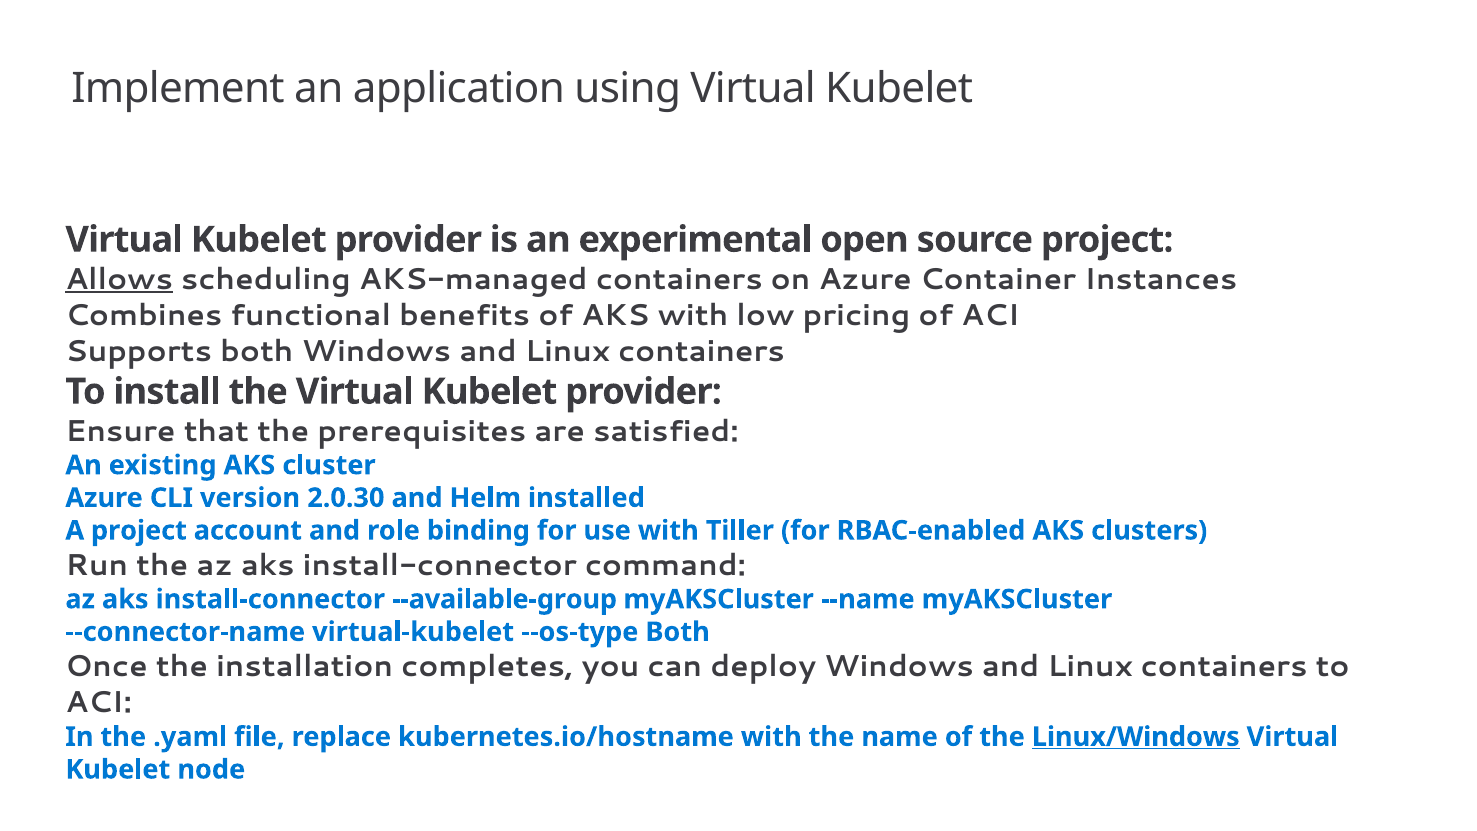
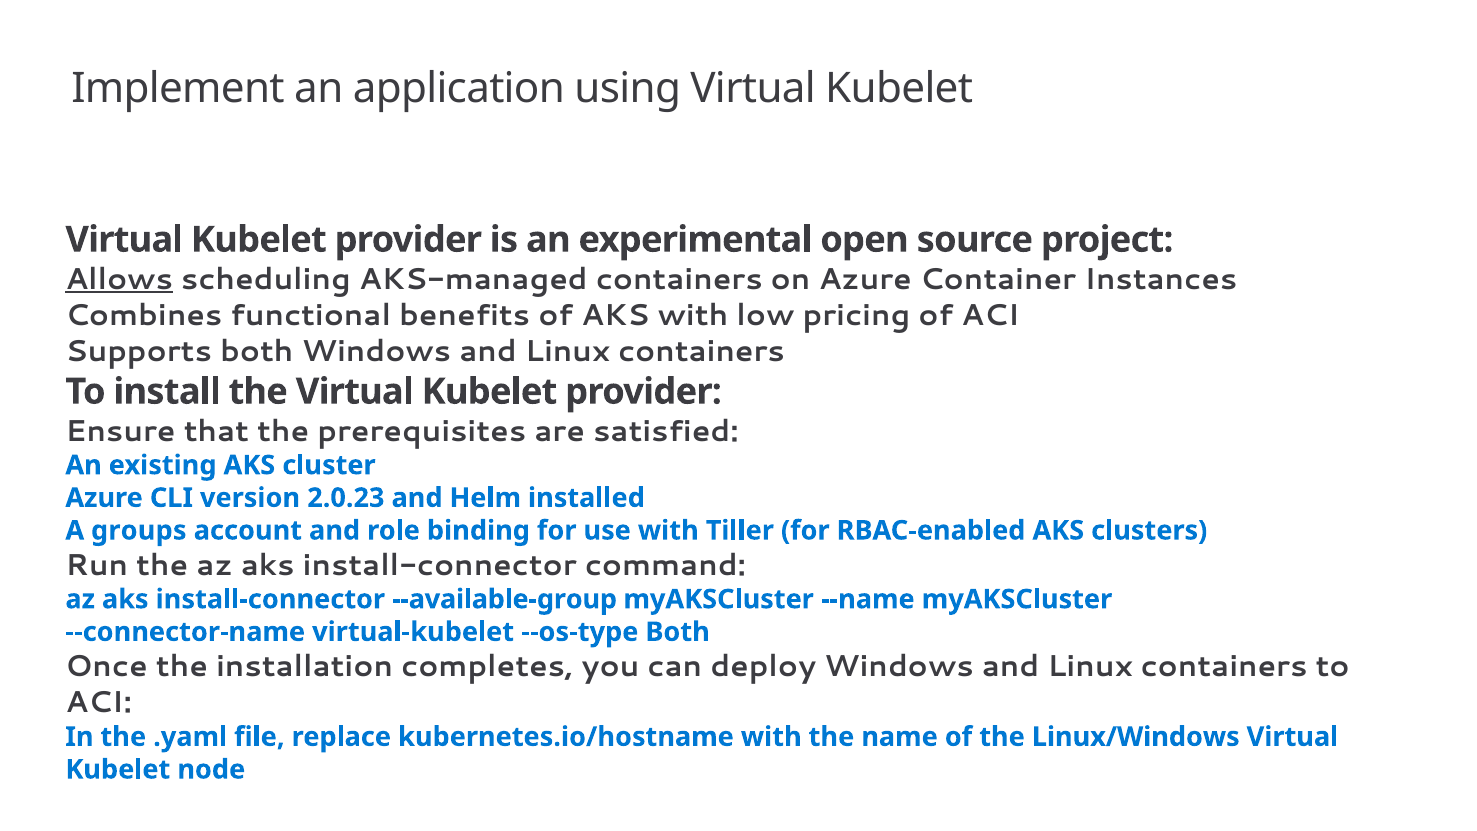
2.0.30: 2.0.30 -> 2.0.23
A project: project -> groups
Linux/Windows underline: present -> none
